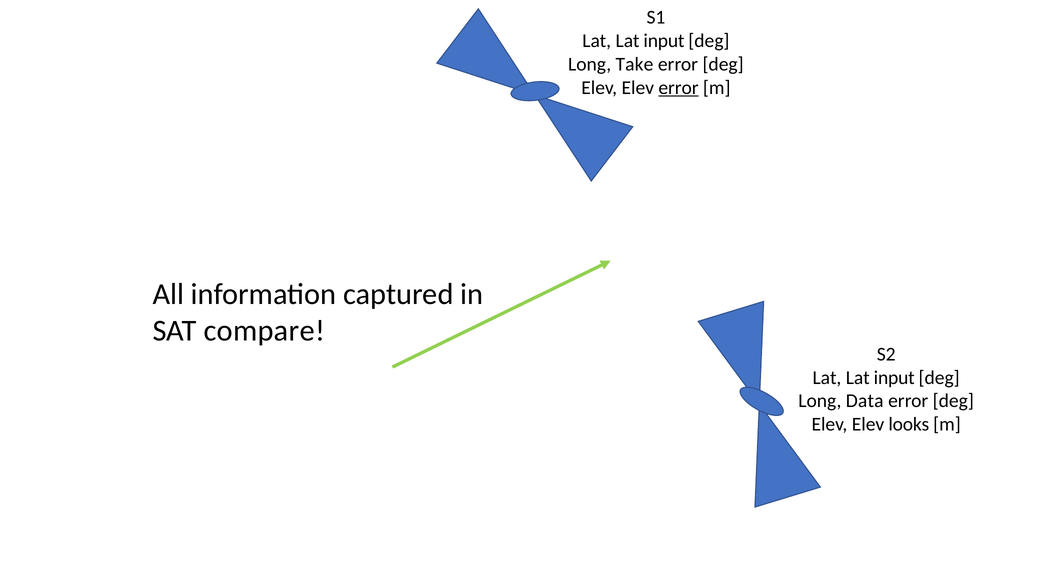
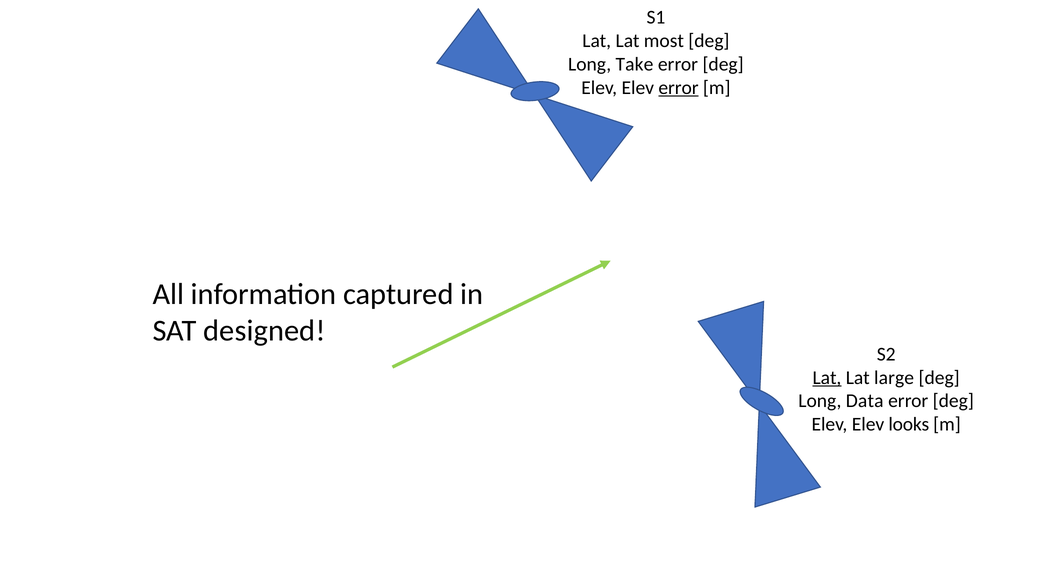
input at (664, 41): input -> most
compare: compare -> designed
Lat at (827, 378) underline: none -> present
input at (894, 378): input -> large
